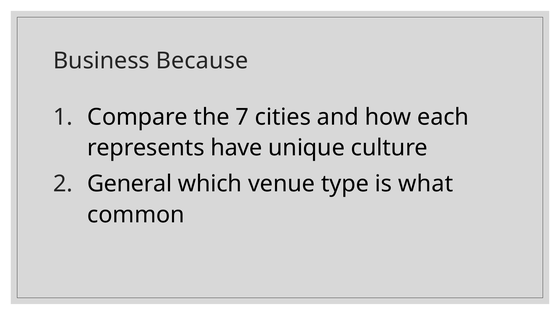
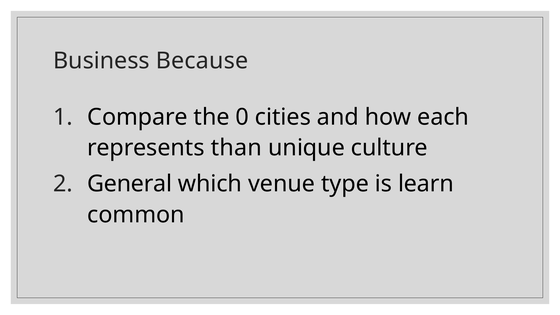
7: 7 -> 0
have: have -> than
what: what -> learn
